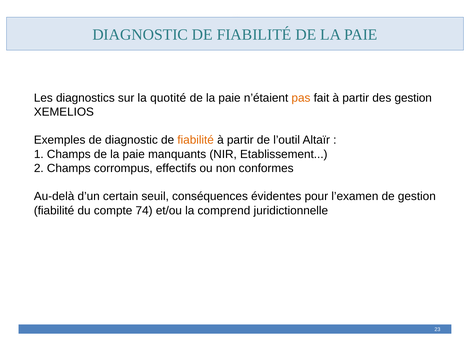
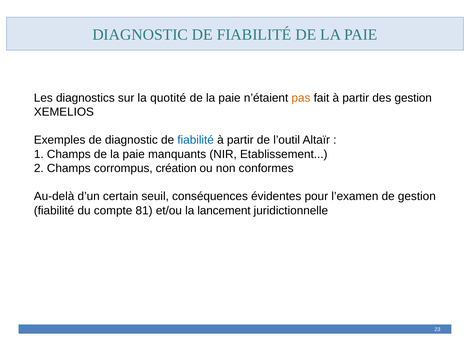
fiabilité at (196, 140) colour: orange -> blue
effectifs: effectifs -> création
74: 74 -> 81
comprend: comprend -> lancement
